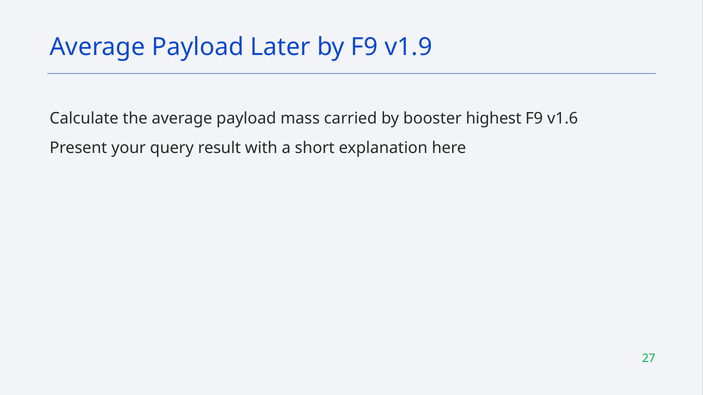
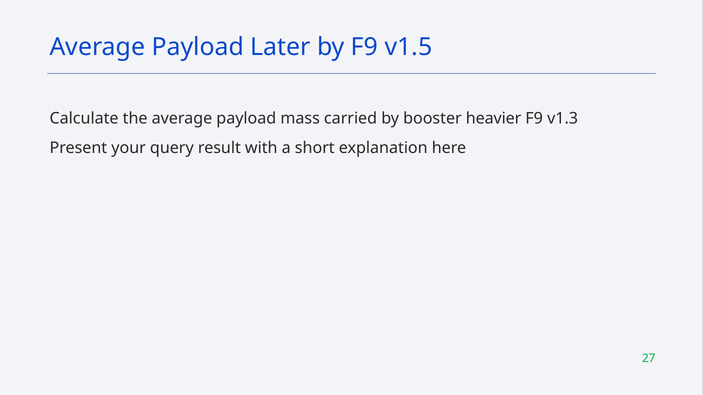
v1.9: v1.9 -> v1.5
highest: highest -> heavier
v1.6: v1.6 -> v1.3
